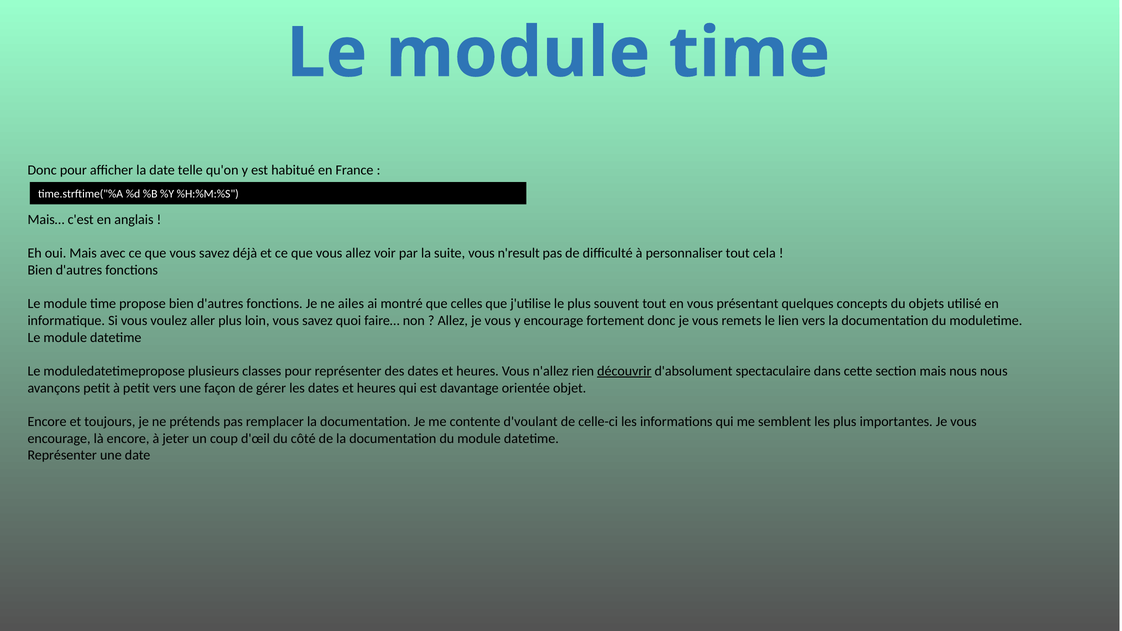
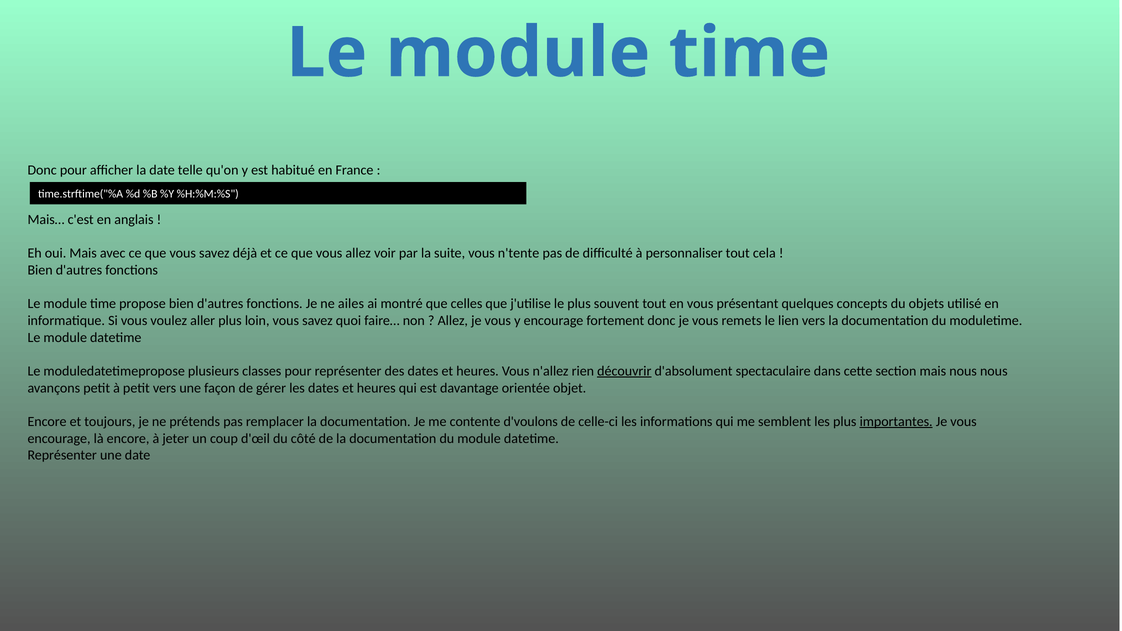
n'result: n'result -> n'tente
d'voulant: d'voulant -> d'voulons
importantes underline: none -> present
